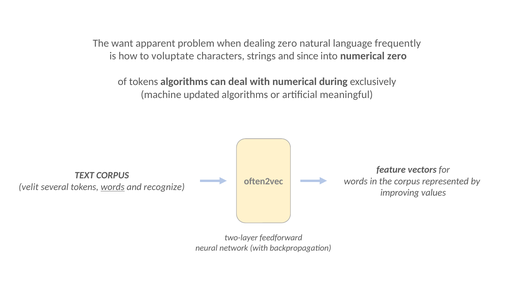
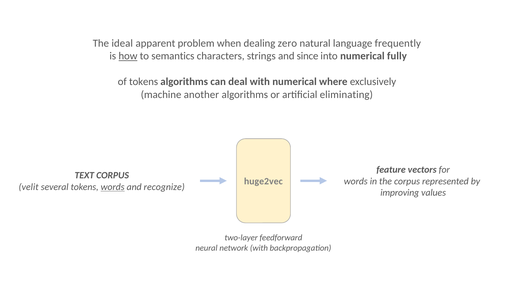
want: want -> ideal
how underline: none -> present
voluptate: voluptate -> semantics
numerical zero: zero -> fully
during: during -> where
updated: updated -> another
meaningful: meaningful -> eliminating
often2vec: often2vec -> huge2vec
